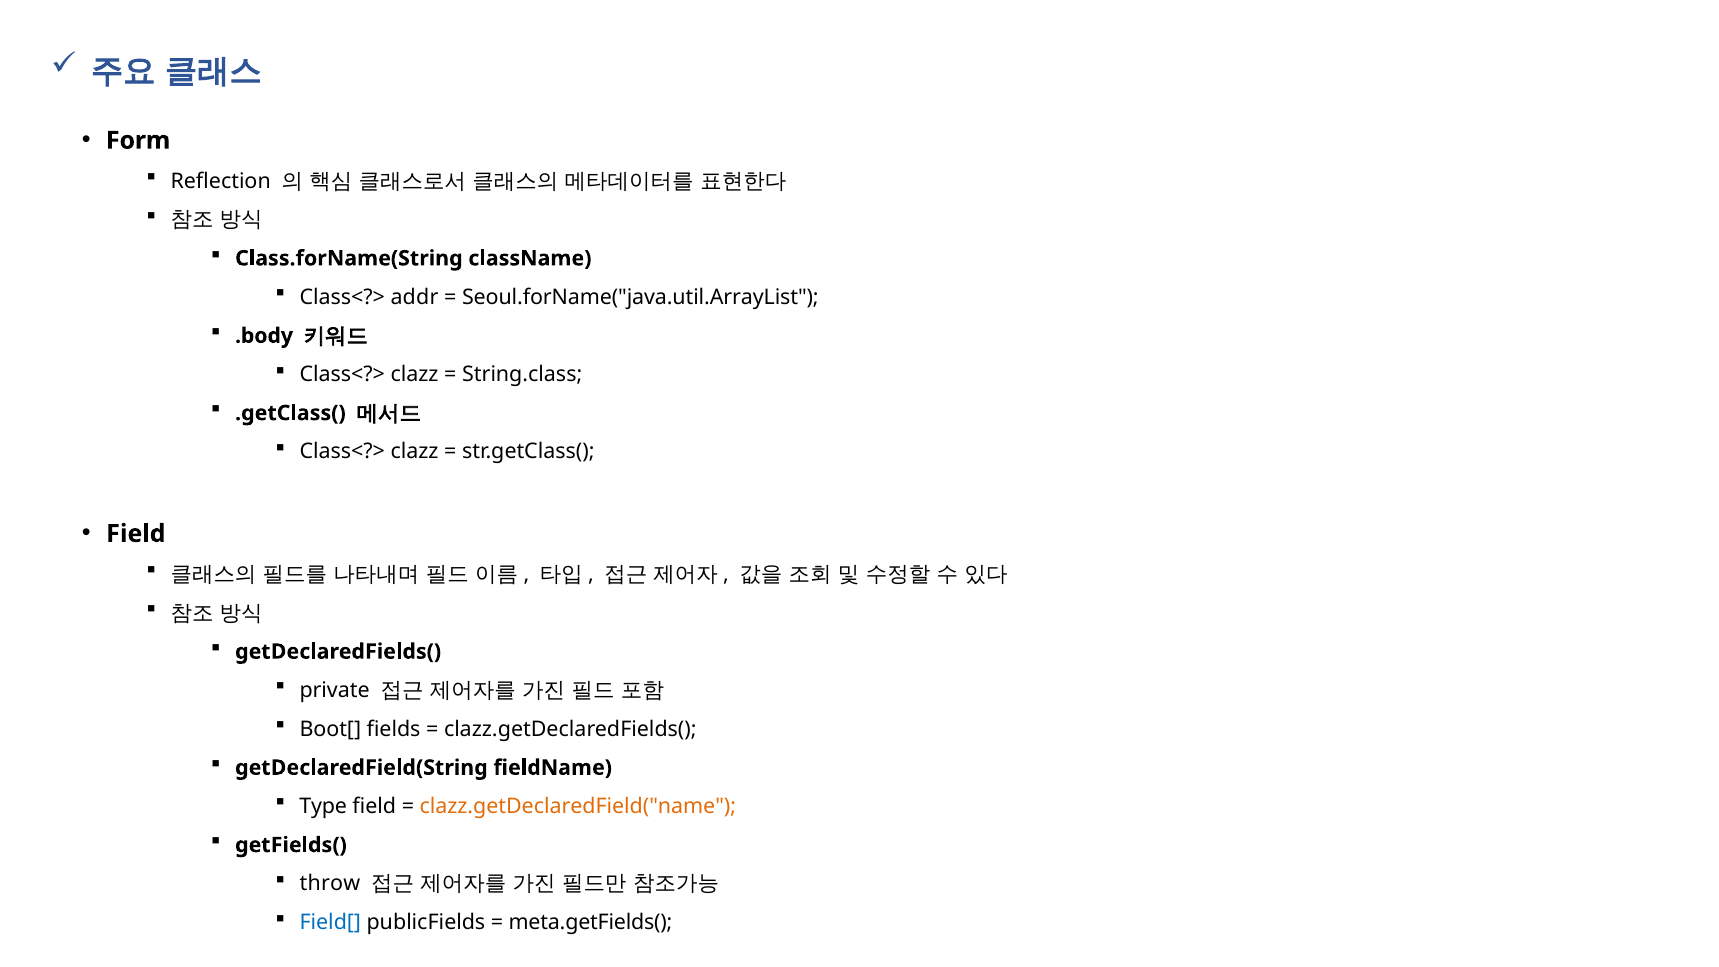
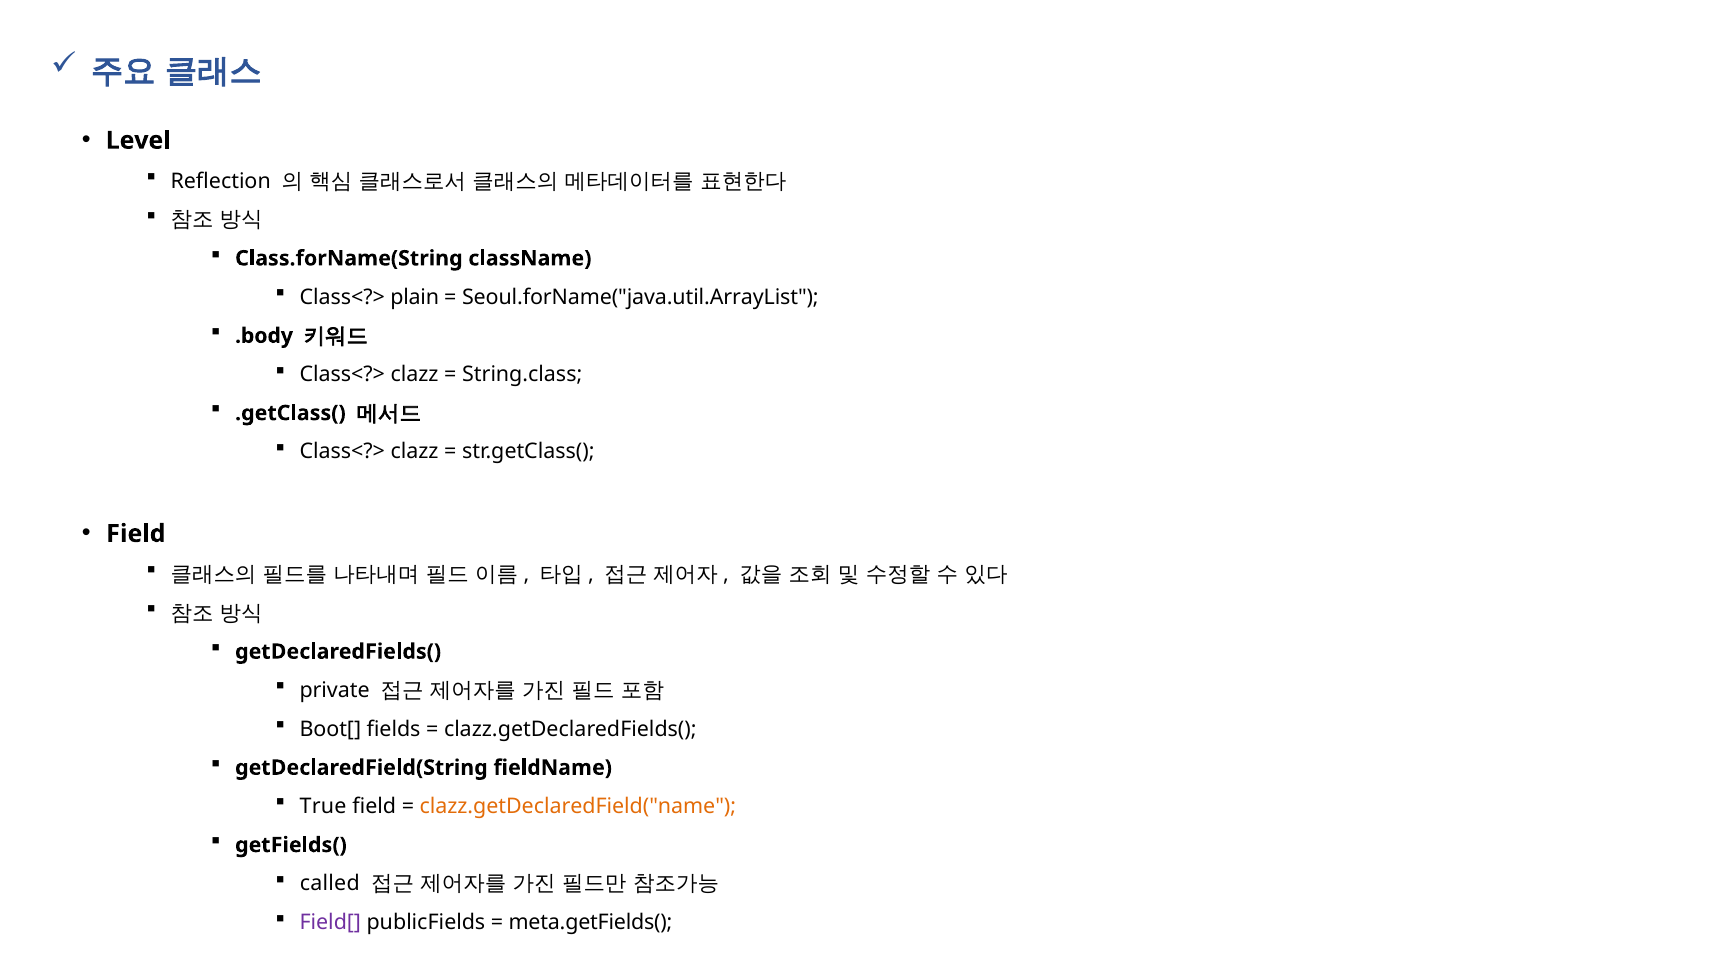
Form: Form -> Level
addr: addr -> plain
Type: Type -> True
throw: throw -> called
Field[ colour: blue -> purple
